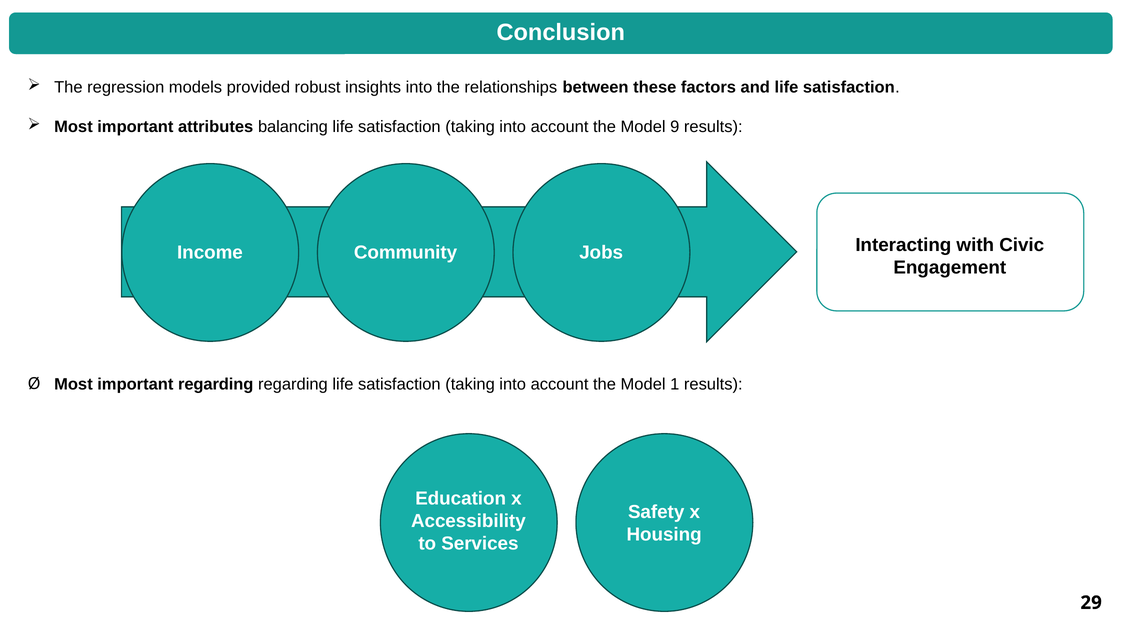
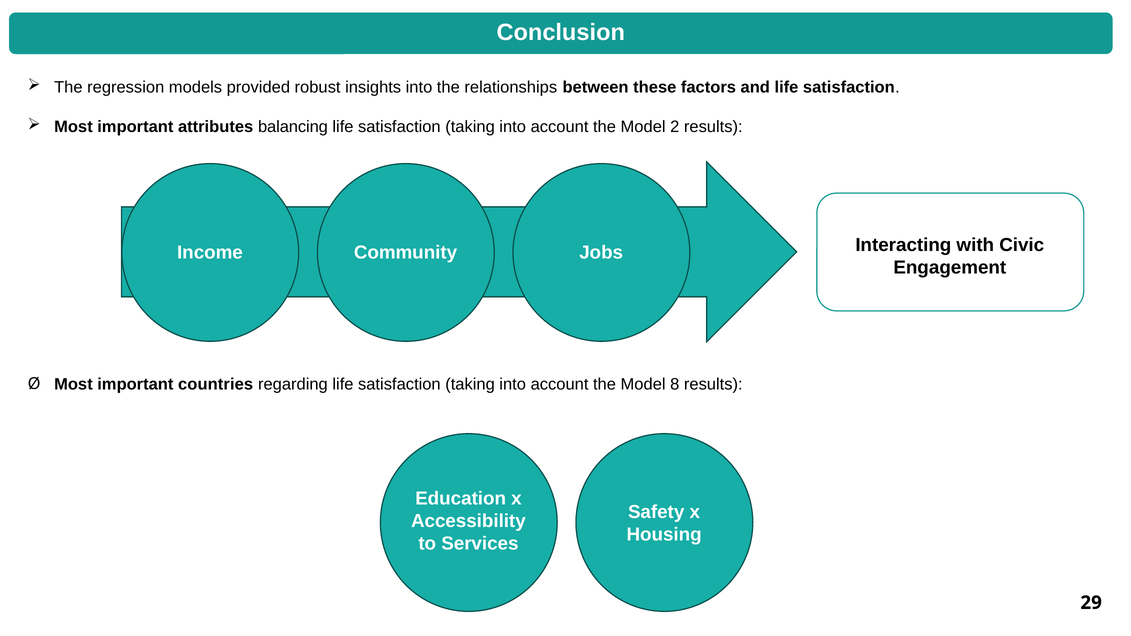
9: 9 -> 2
important regarding: regarding -> countries
1: 1 -> 8
